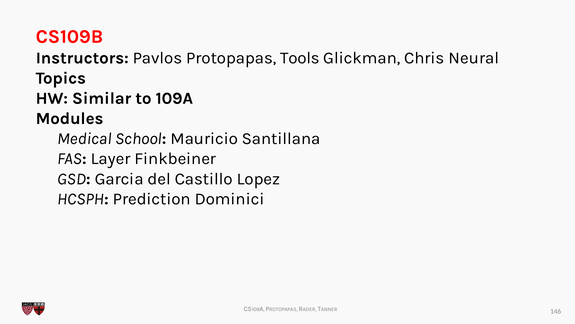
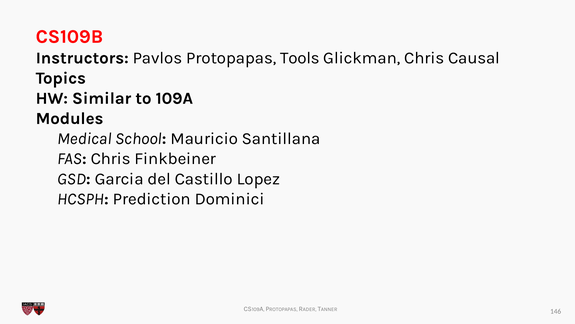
Neural: Neural -> Causal
FAS Layer: Layer -> Chris
